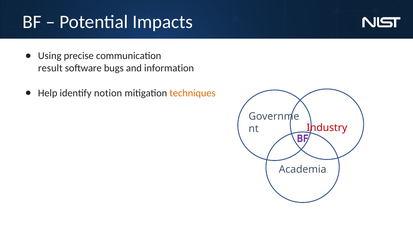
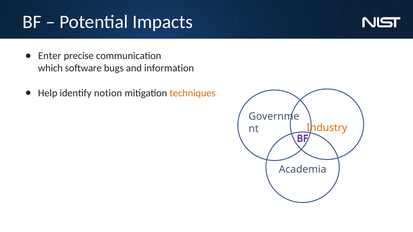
Using: Using -> Enter
result: result -> which
Industry colour: red -> orange
